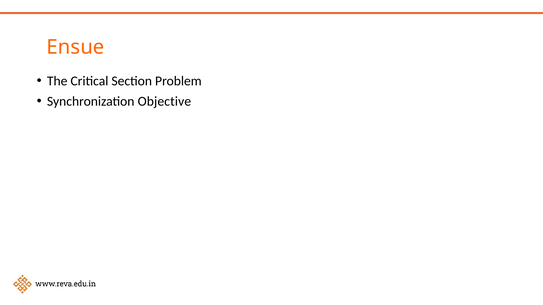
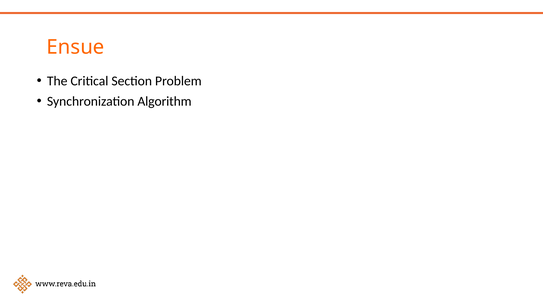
Objective: Objective -> Algorithm
